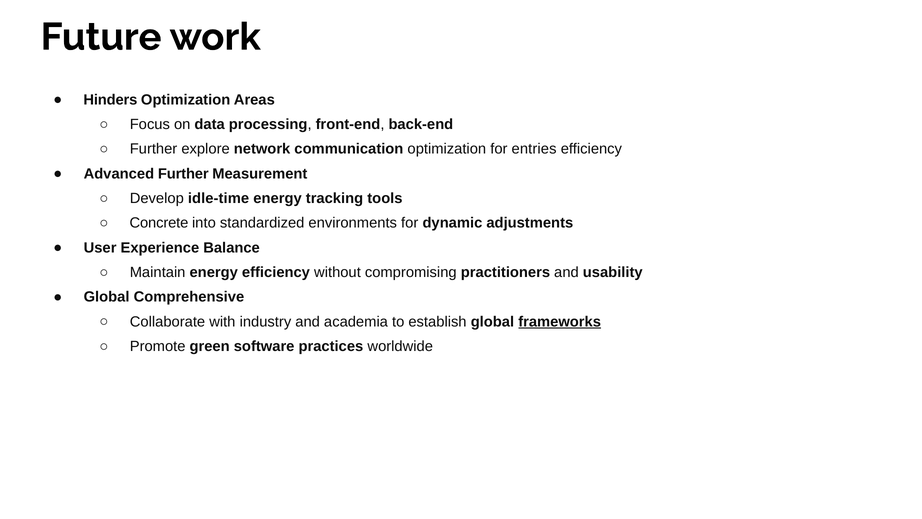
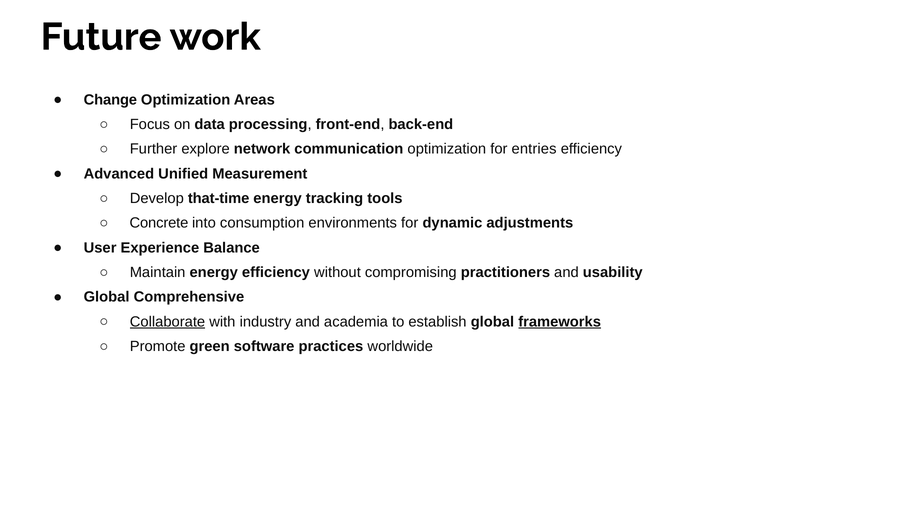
Hinders: Hinders -> Change
Advanced Further: Further -> Unified
idle-time: idle-time -> that-time
standardized: standardized -> consumption
Collaborate underline: none -> present
